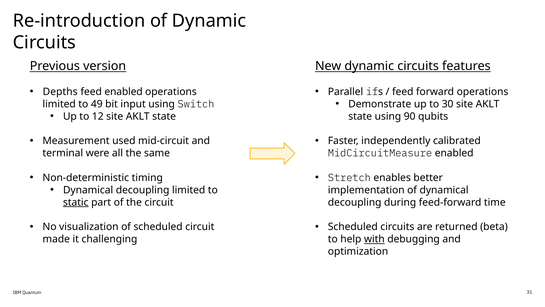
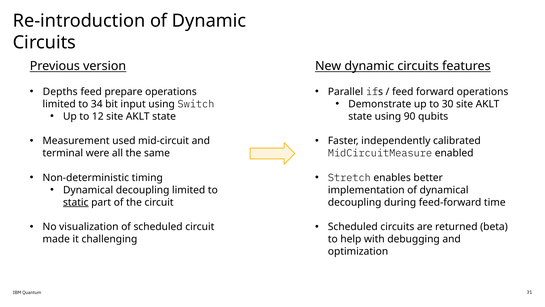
feed enabled: enabled -> prepare
49: 49 -> 34
with underline: present -> none
